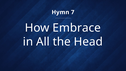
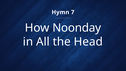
Embrace: Embrace -> Noonday
